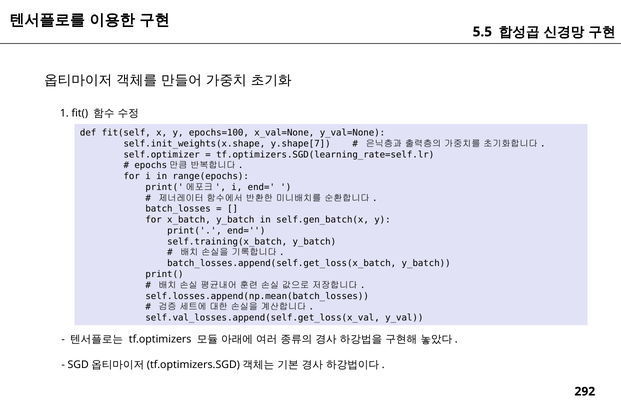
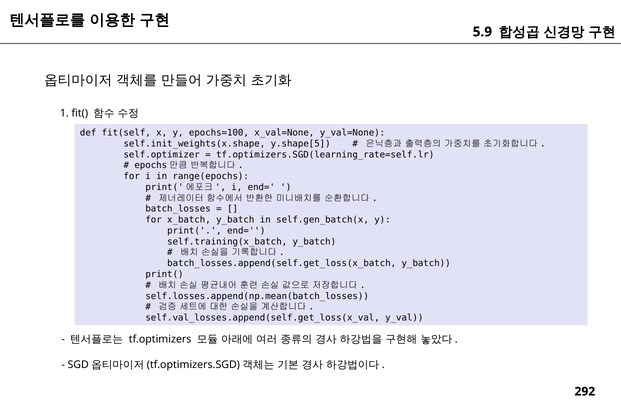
5.5: 5.5 -> 5.9
y.shape[7: y.shape[7 -> y.shape[5
